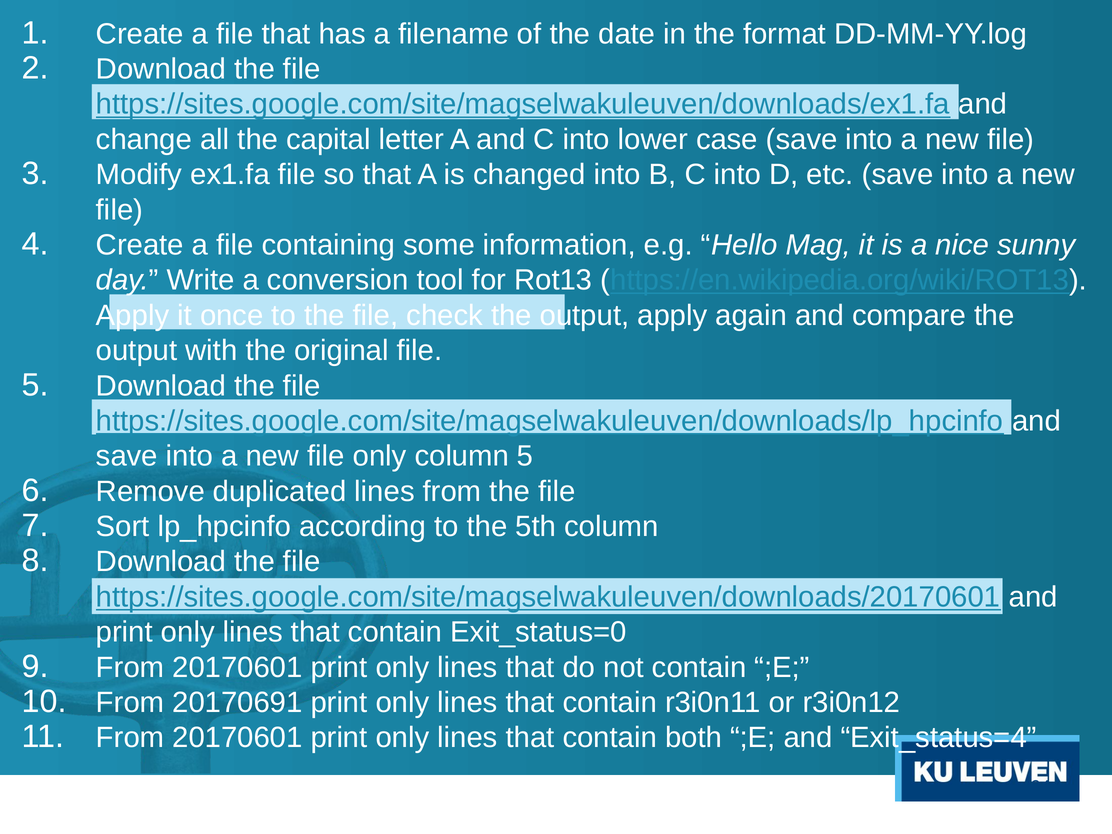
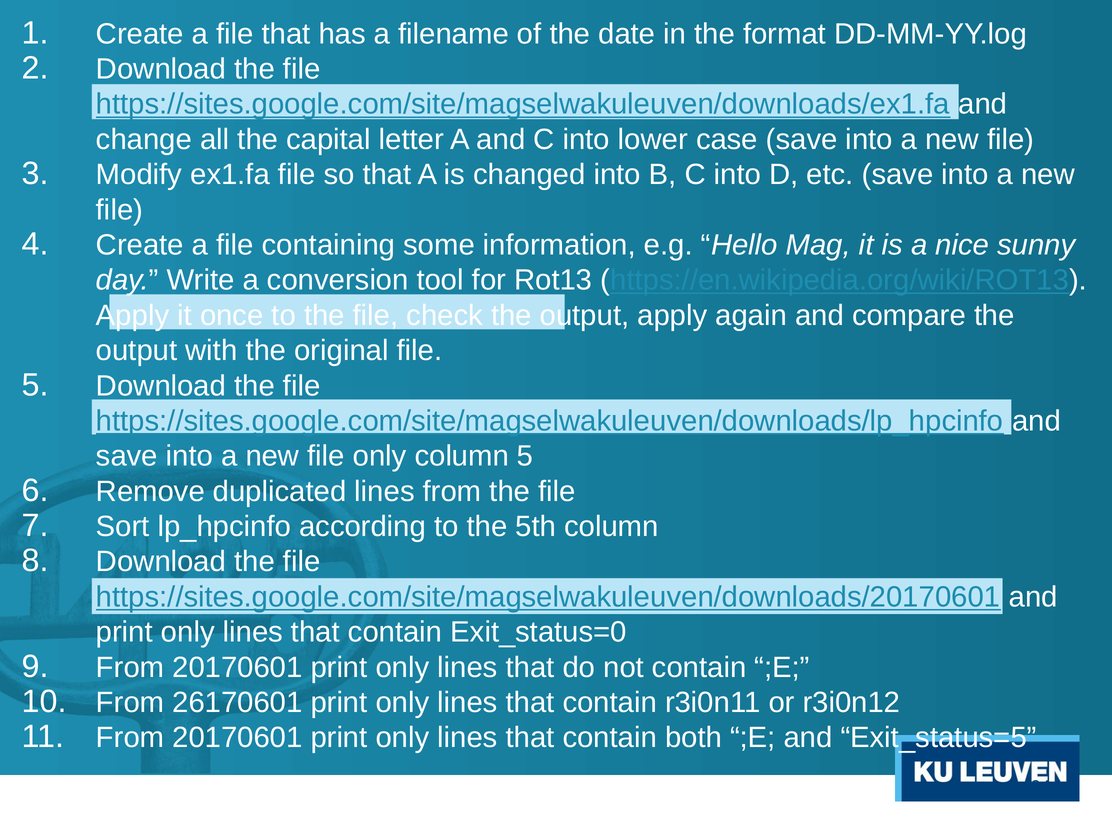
20170691: 20170691 -> 26170601
Exit_status=4: Exit_status=4 -> Exit_status=5
